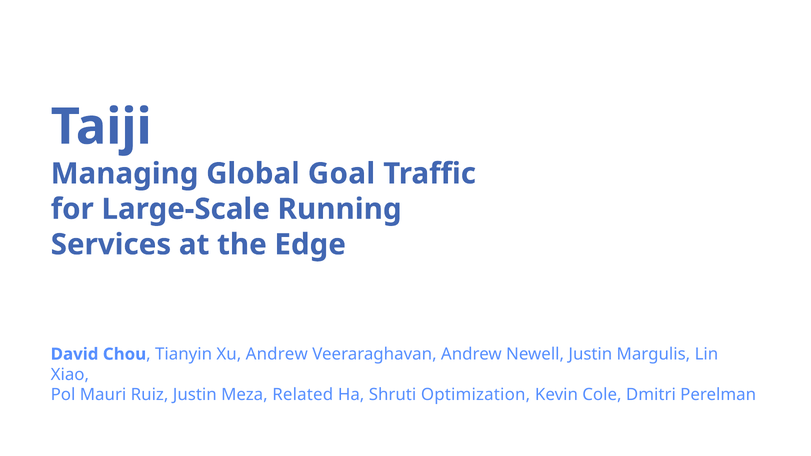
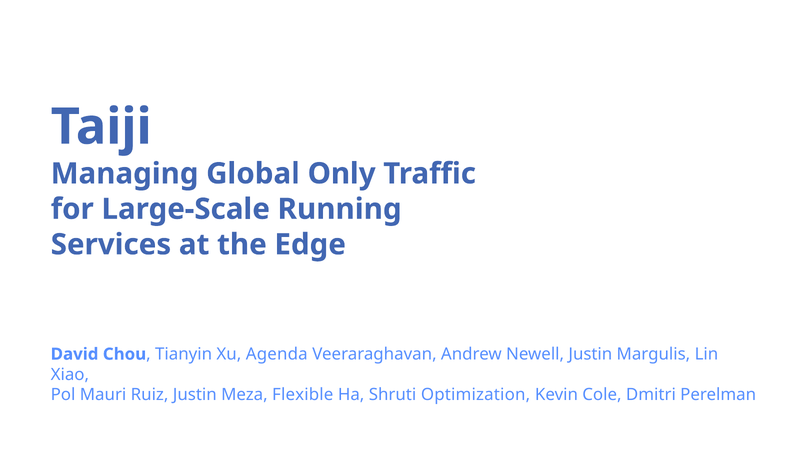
Goal: Goal -> Only
Xu Andrew: Andrew -> Agenda
Related: Related -> Flexible
